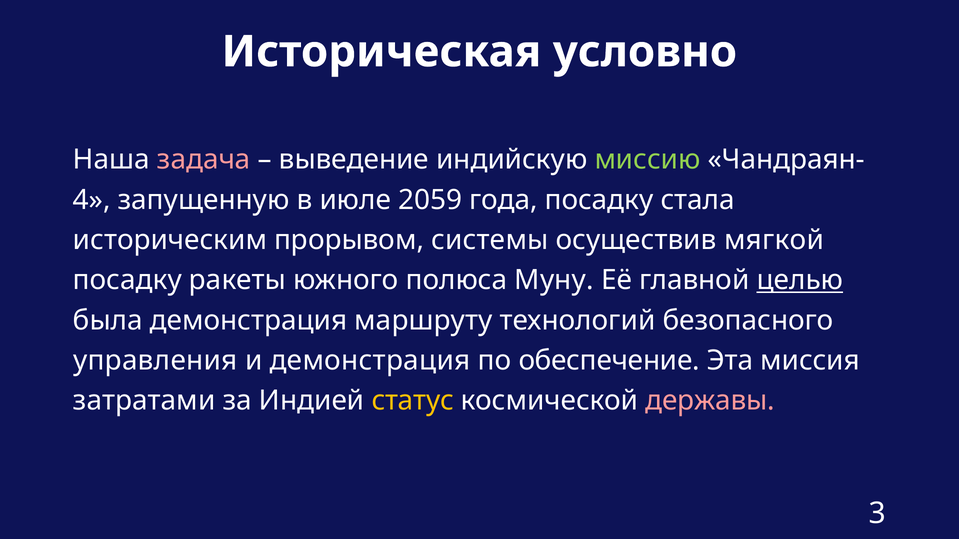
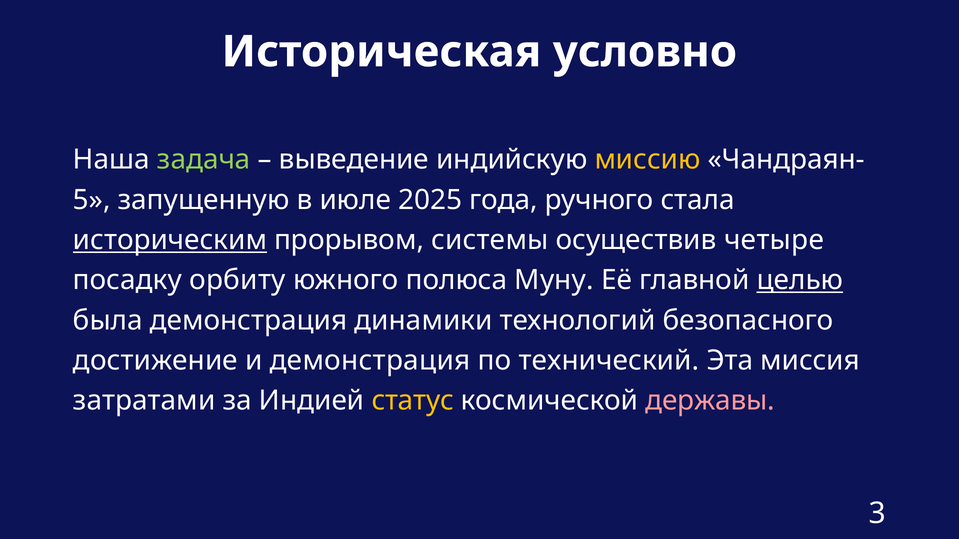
задача colour: pink -> light green
миссию colour: light green -> yellow
4: 4 -> 5
2059: 2059 -> 2025
года посадку: посадку -> ручного
историческим underline: none -> present
мягкой: мягкой -> четыре
ракеты: ракеты -> орбиту
маршруту: маршруту -> динамики
управления: управления -> достижение
обеспечение: обеспечение -> технический
